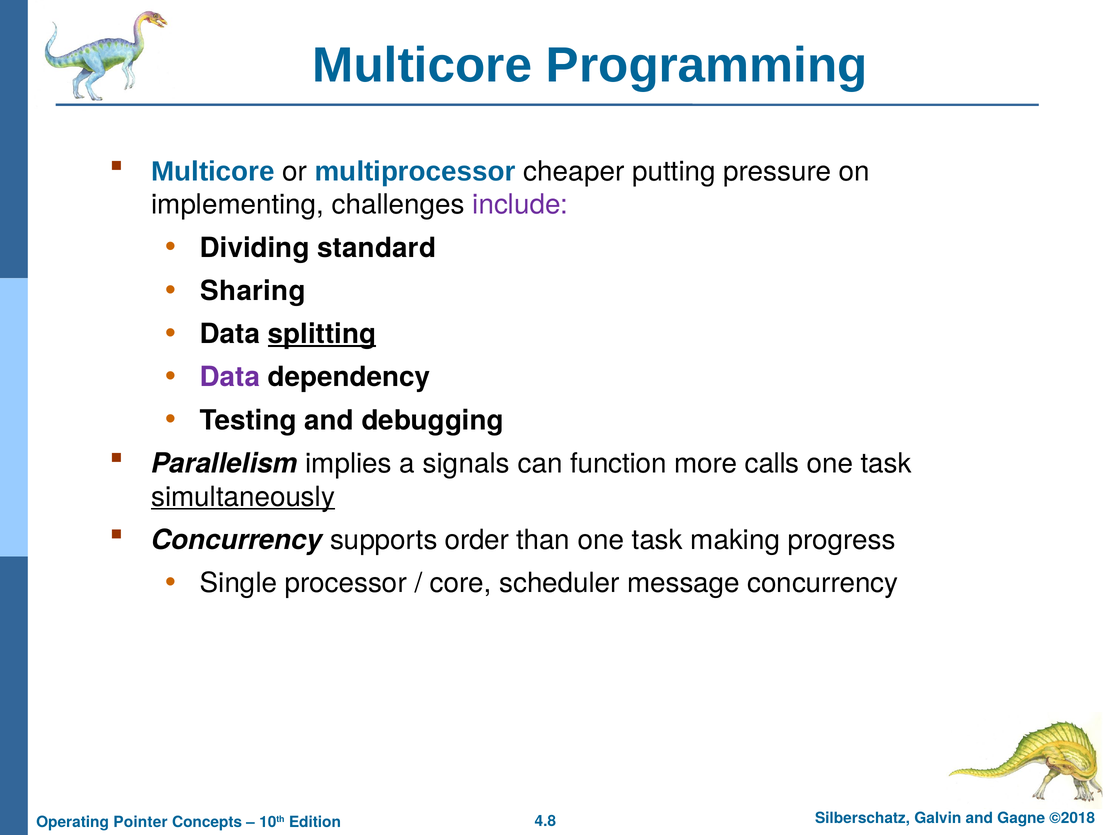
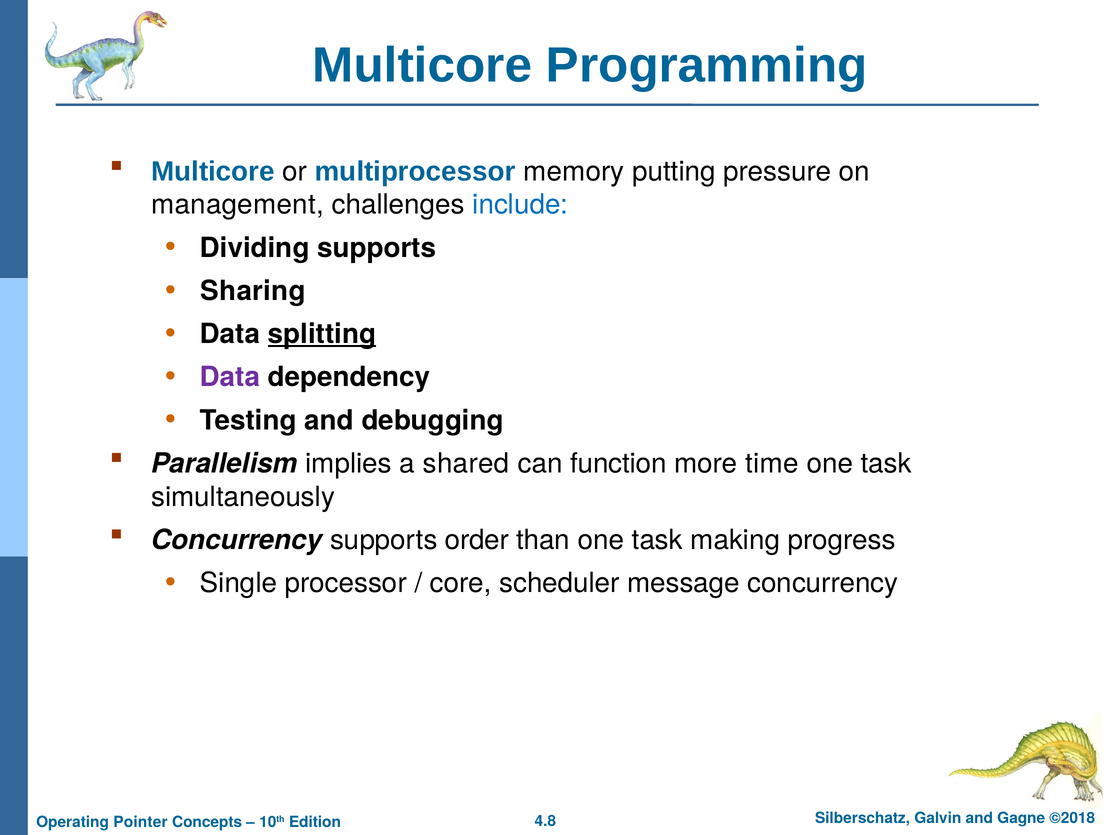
cheaper: cheaper -> memory
implementing: implementing -> management
include colour: purple -> blue
Dividing standard: standard -> supports
signals: signals -> shared
calls: calls -> time
simultaneously underline: present -> none
